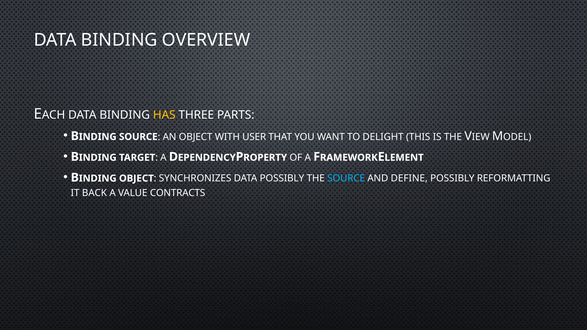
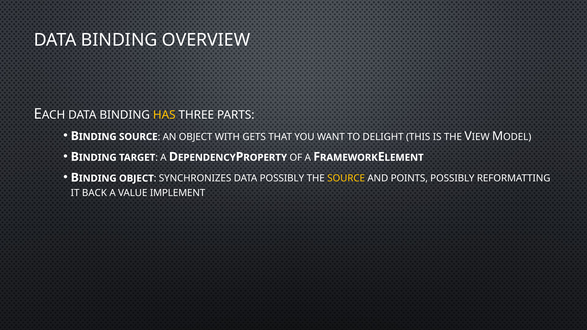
USER: USER -> GETS
SOURCE at (346, 178) colour: light blue -> yellow
DEFINE: DEFINE -> POINTS
CONTRACTS: CONTRACTS -> IMPLEMENT
